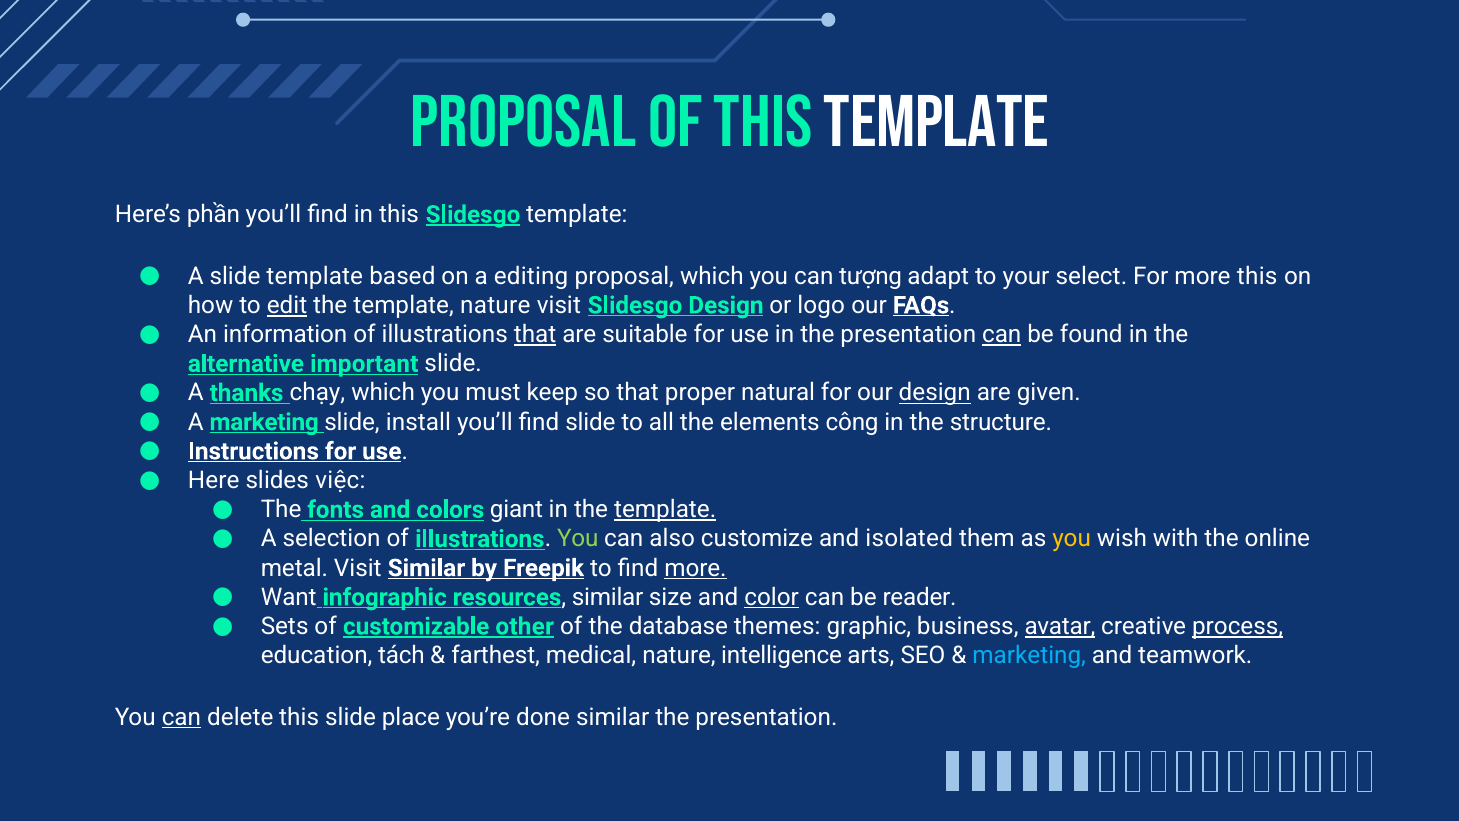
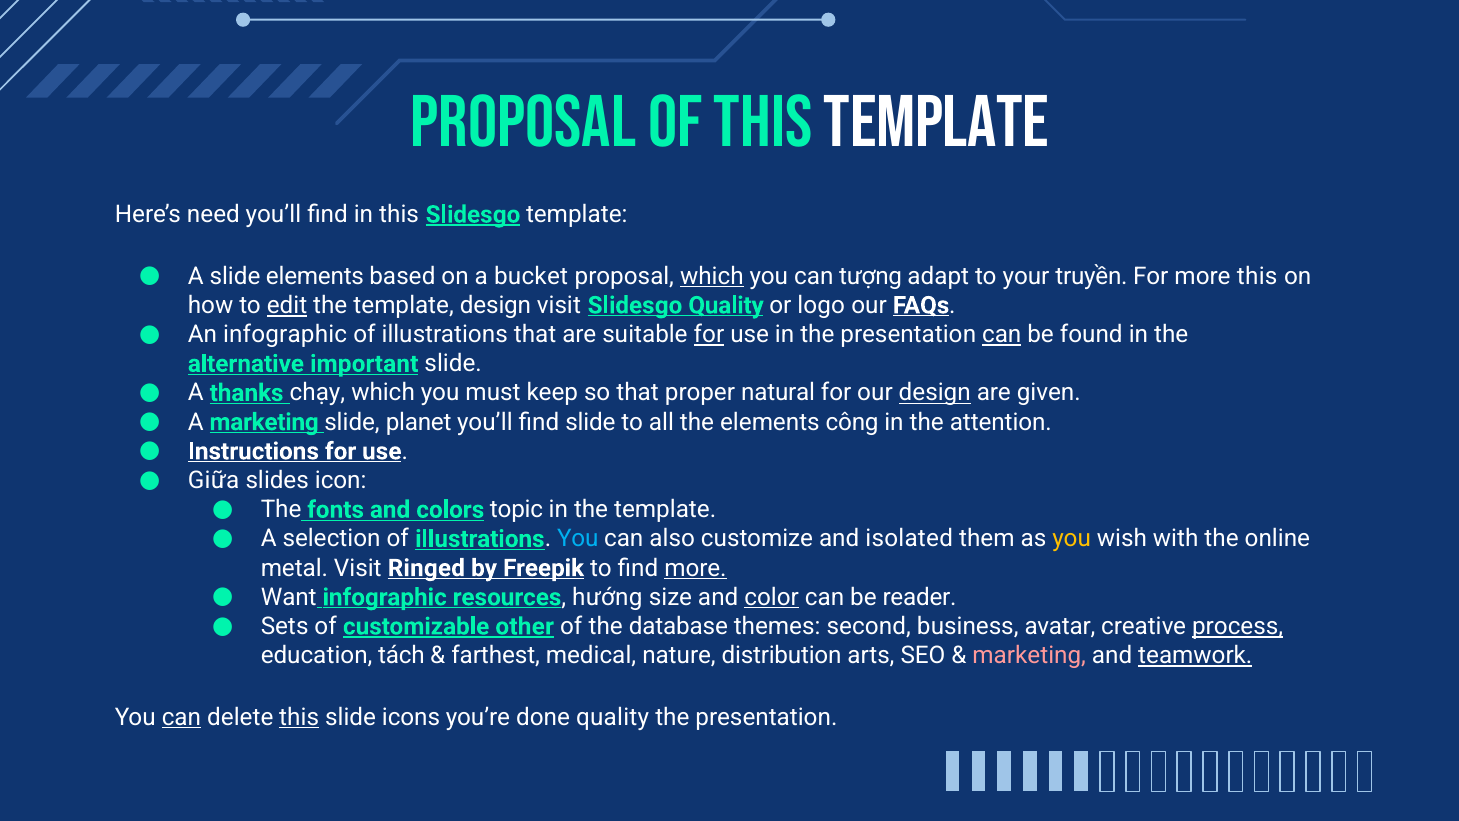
phần: phần -> need
slide template: template -> elements
editing: editing -> bucket
which at (712, 276) underline: none -> present
select: select -> truyền
template nature: nature -> design
Slidesgo Design: Design -> Quality
An information: information -> infographic
that at (535, 334) underline: present -> none
for at (709, 334) underline: none -> present
install: install -> planet
structure: structure -> attention
Here: Here -> Giữa
việc: việc -> icon
giant: giant -> topic
template at (665, 510) underline: present -> none
You at (578, 539) colour: light green -> light blue
Visit Similar: Similar -> Ringed
resources similar: similar -> hướng
graphic: graphic -> second
avatar underline: present -> none
intelligence: intelligence -> distribution
marketing at (1029, 655) colour: light blue -> pink
teamwork underline: none -> present
this at (299, 717) underline: none -> present
place: place -> icons
done similar: similar -> quality
